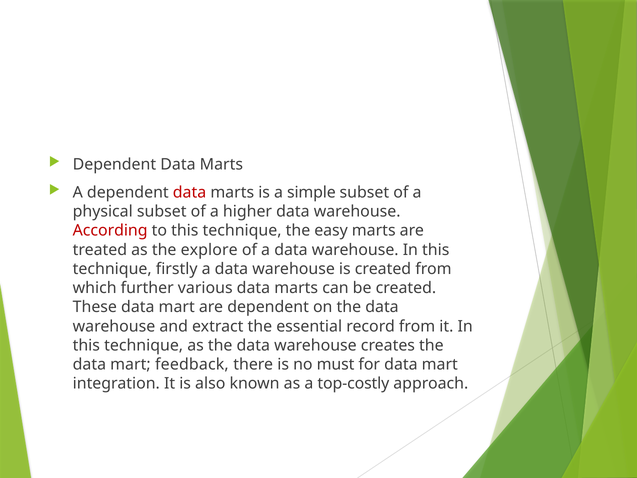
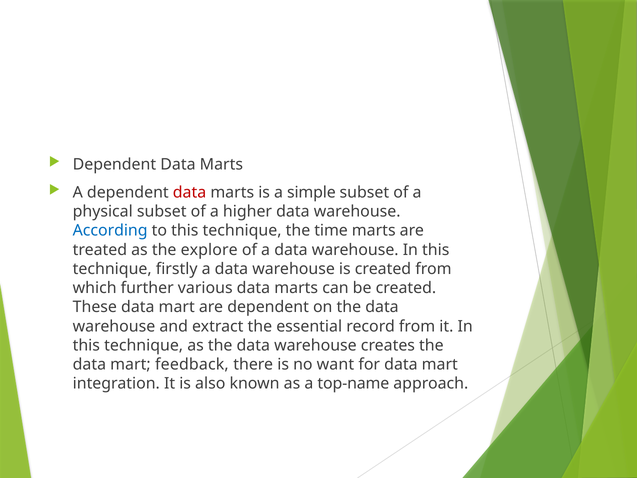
According colour: red -> blue
easy: easy -> time
must: must -> want
top-costly: top-costly -> top-name
